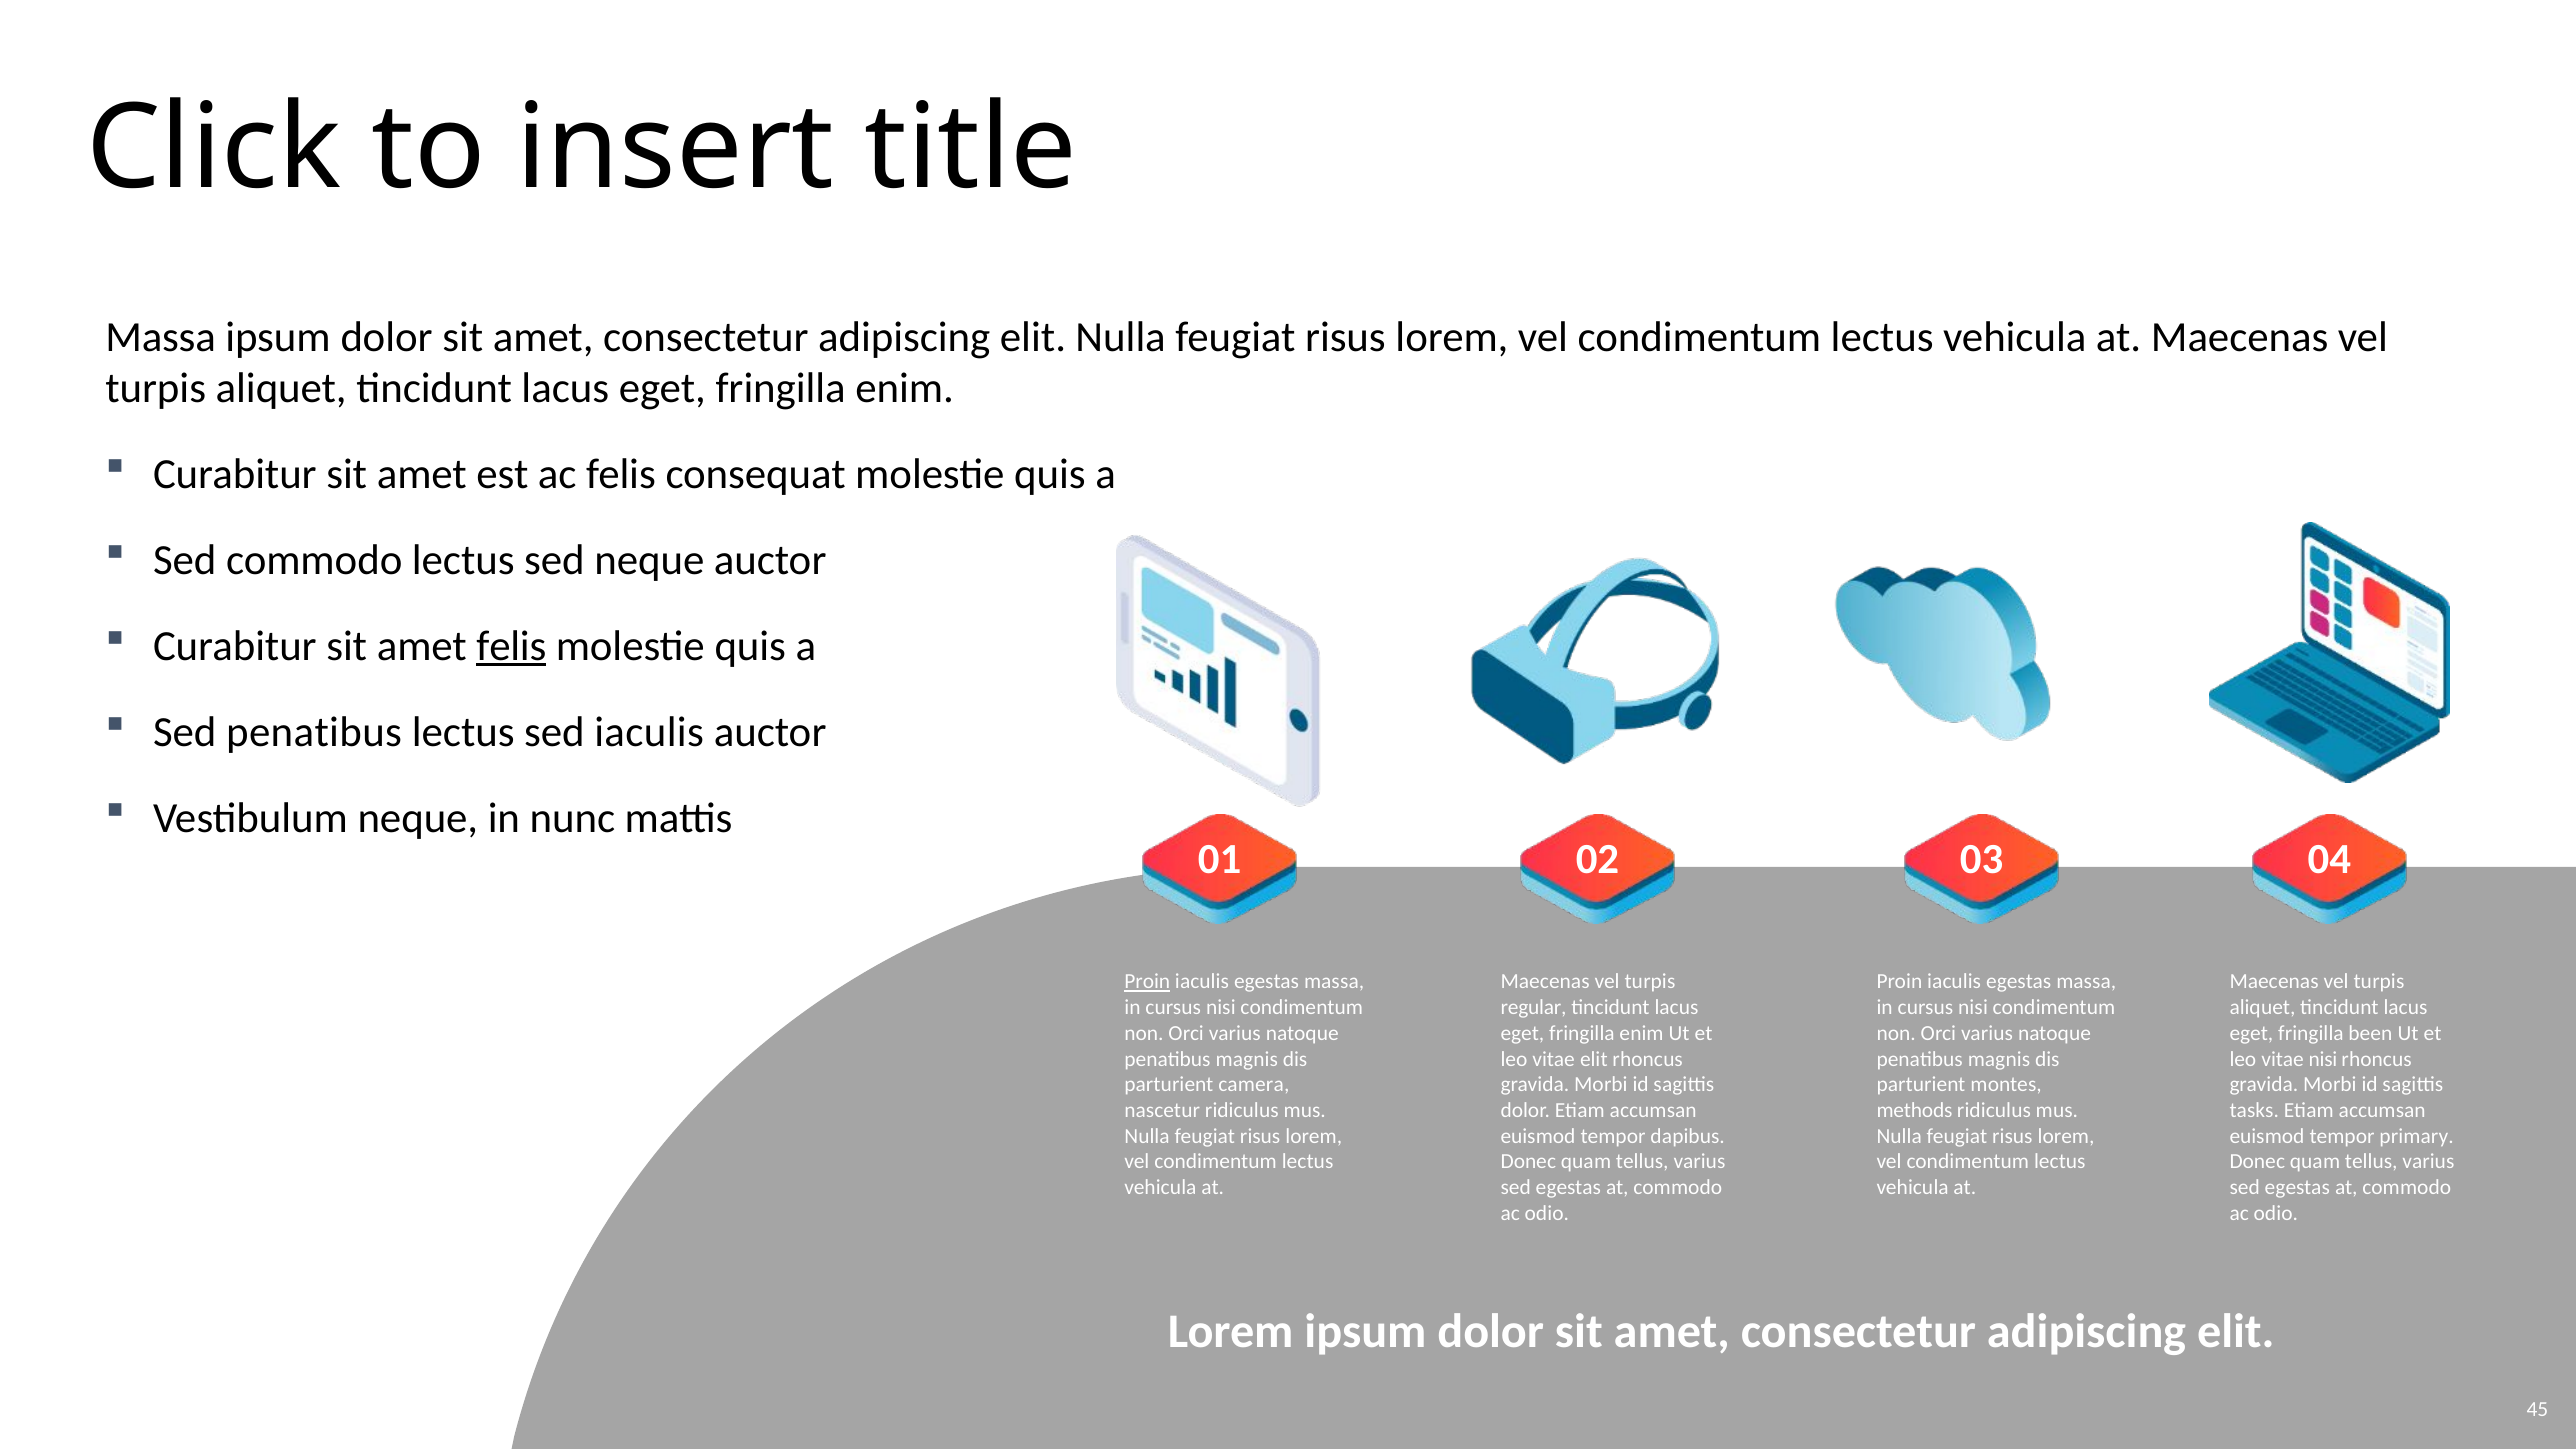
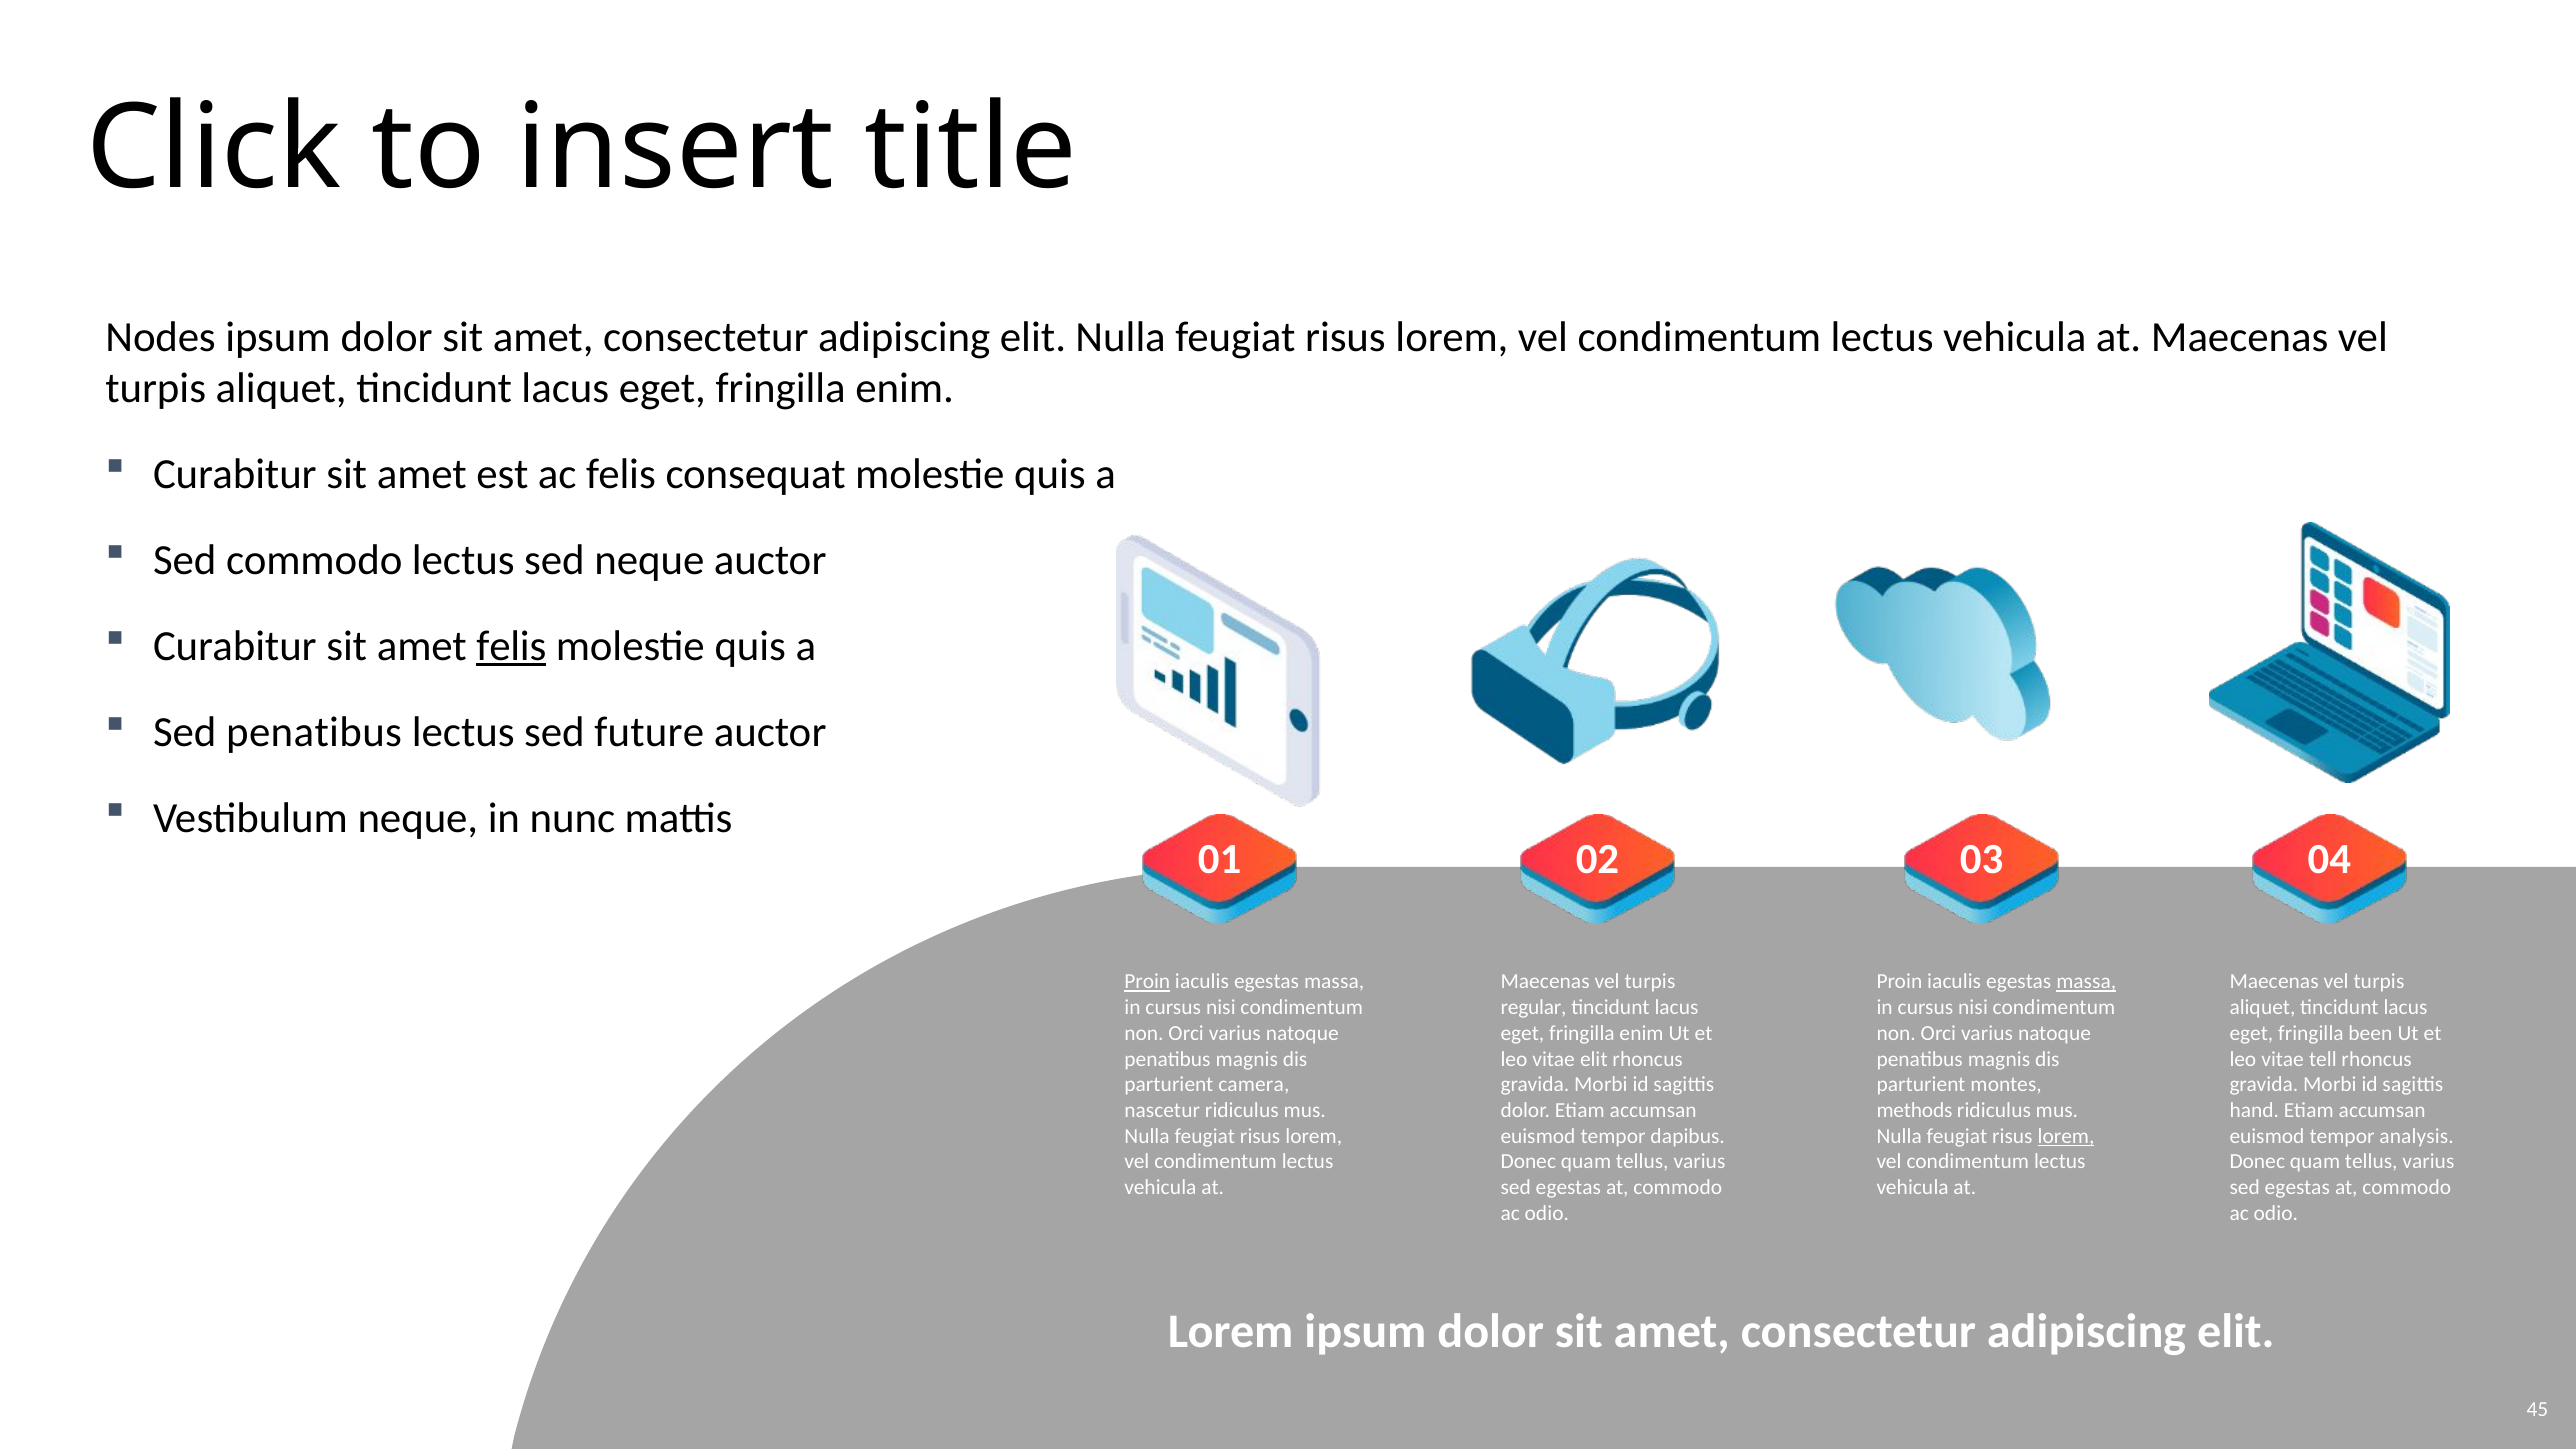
Massa at (161, 337): Massa -> Nodes
sed iaculis: iaculis -> future
massa at (2086, 982) underline: none -> present
vitae nisi: nisi -> tell
tasks: tasks -> hand
lorem at (2066, 1136) underline: none -> present
primary: primary -> analysis
